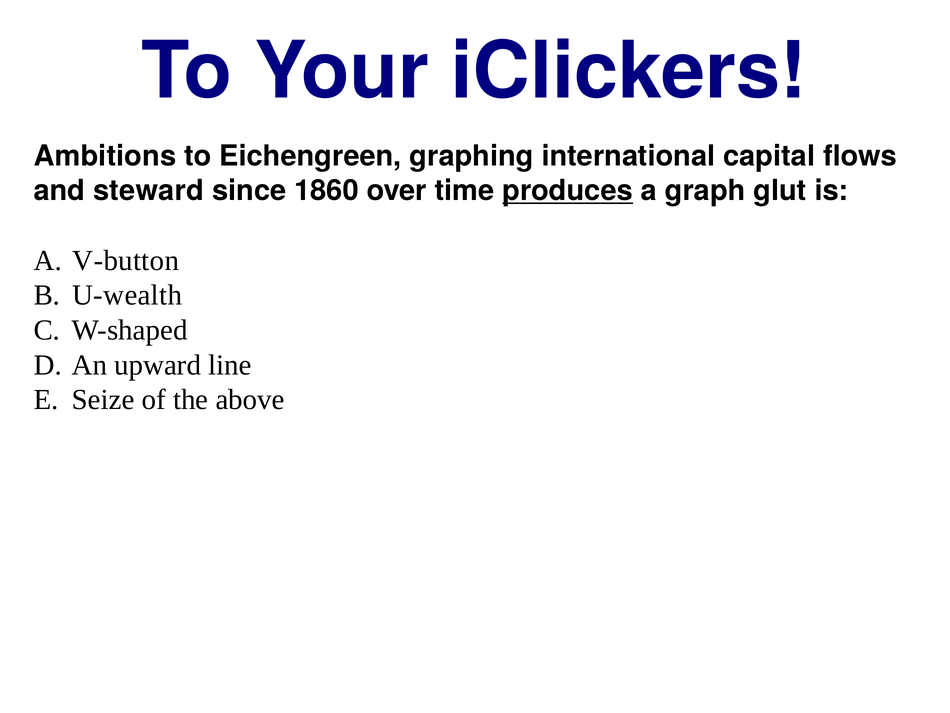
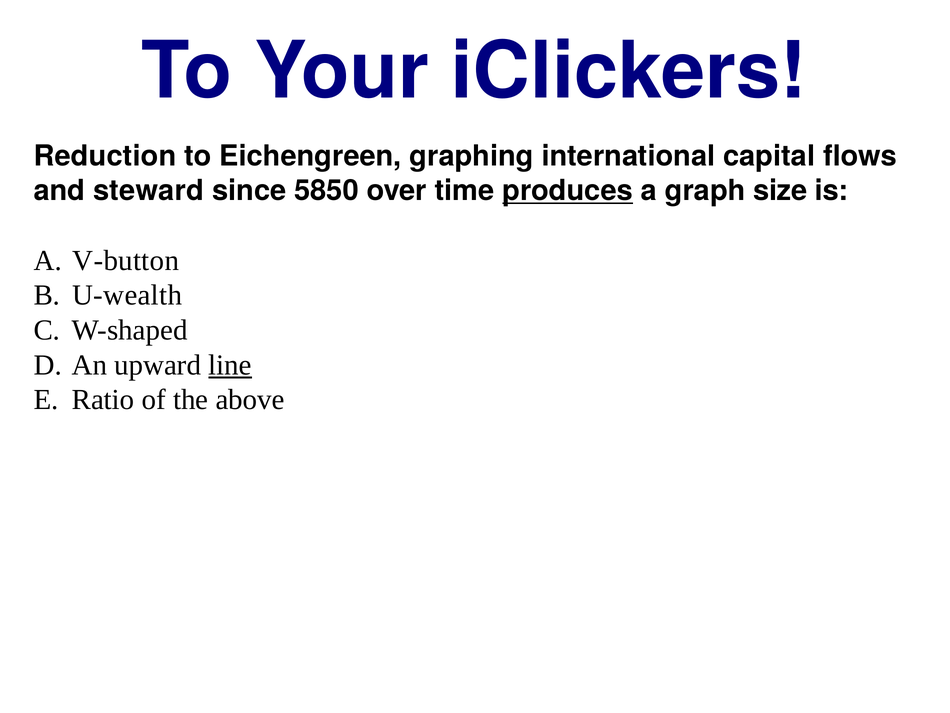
Ambitions: Ambitions -> Reduction
1860: 1860 -> 5850
glut: glut -> size
line underline: none -> present
Seize: Seize -> Ratio
